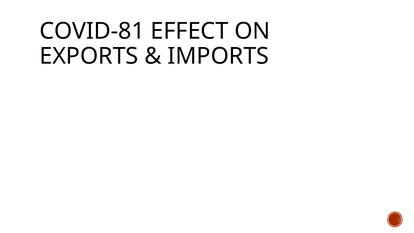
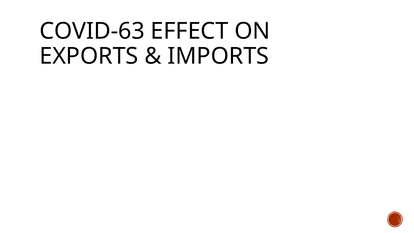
COVID-81: COVID-81 -> COVID-63
